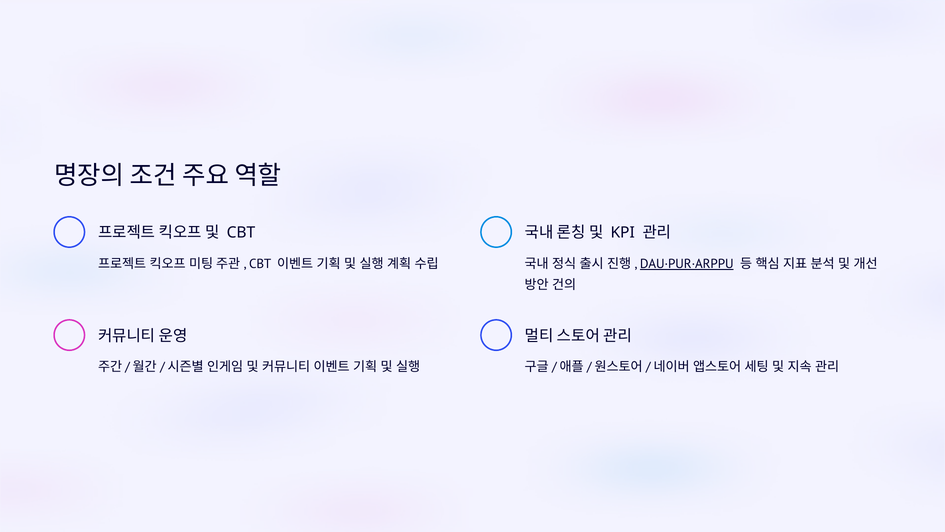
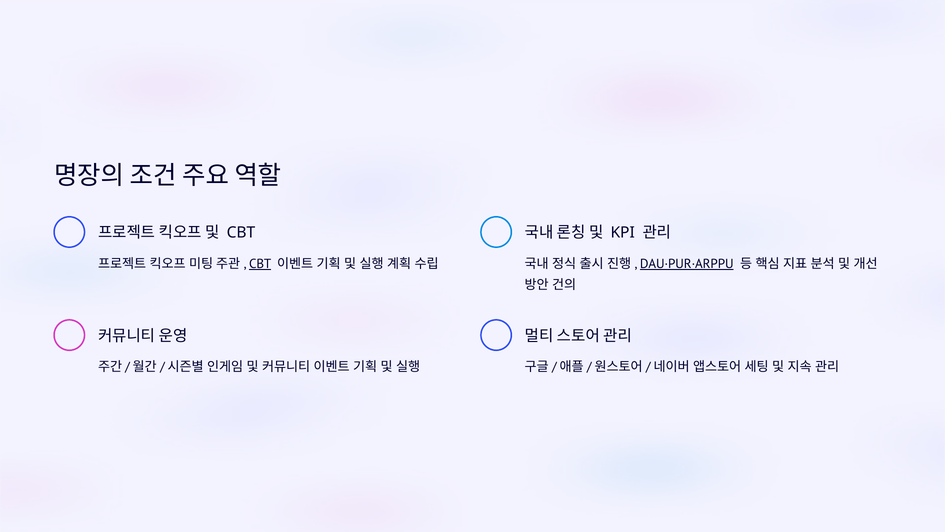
CBT at (260, 264) underline: none -> present
